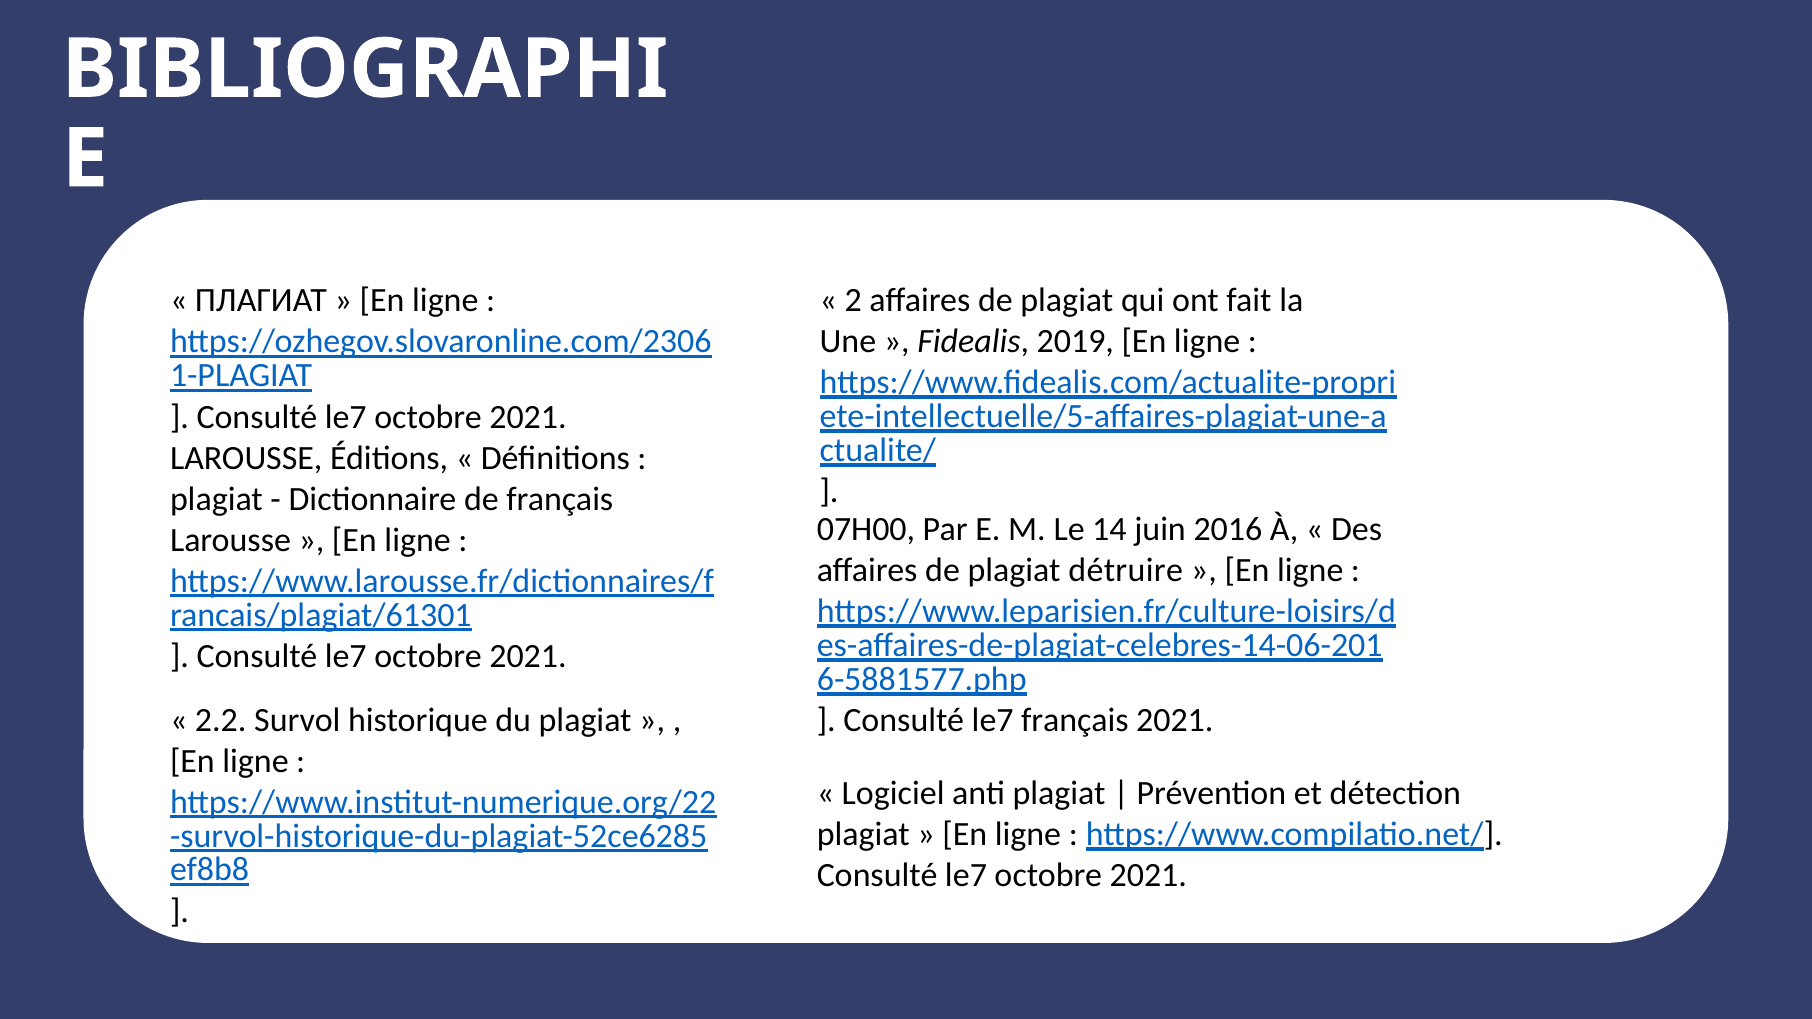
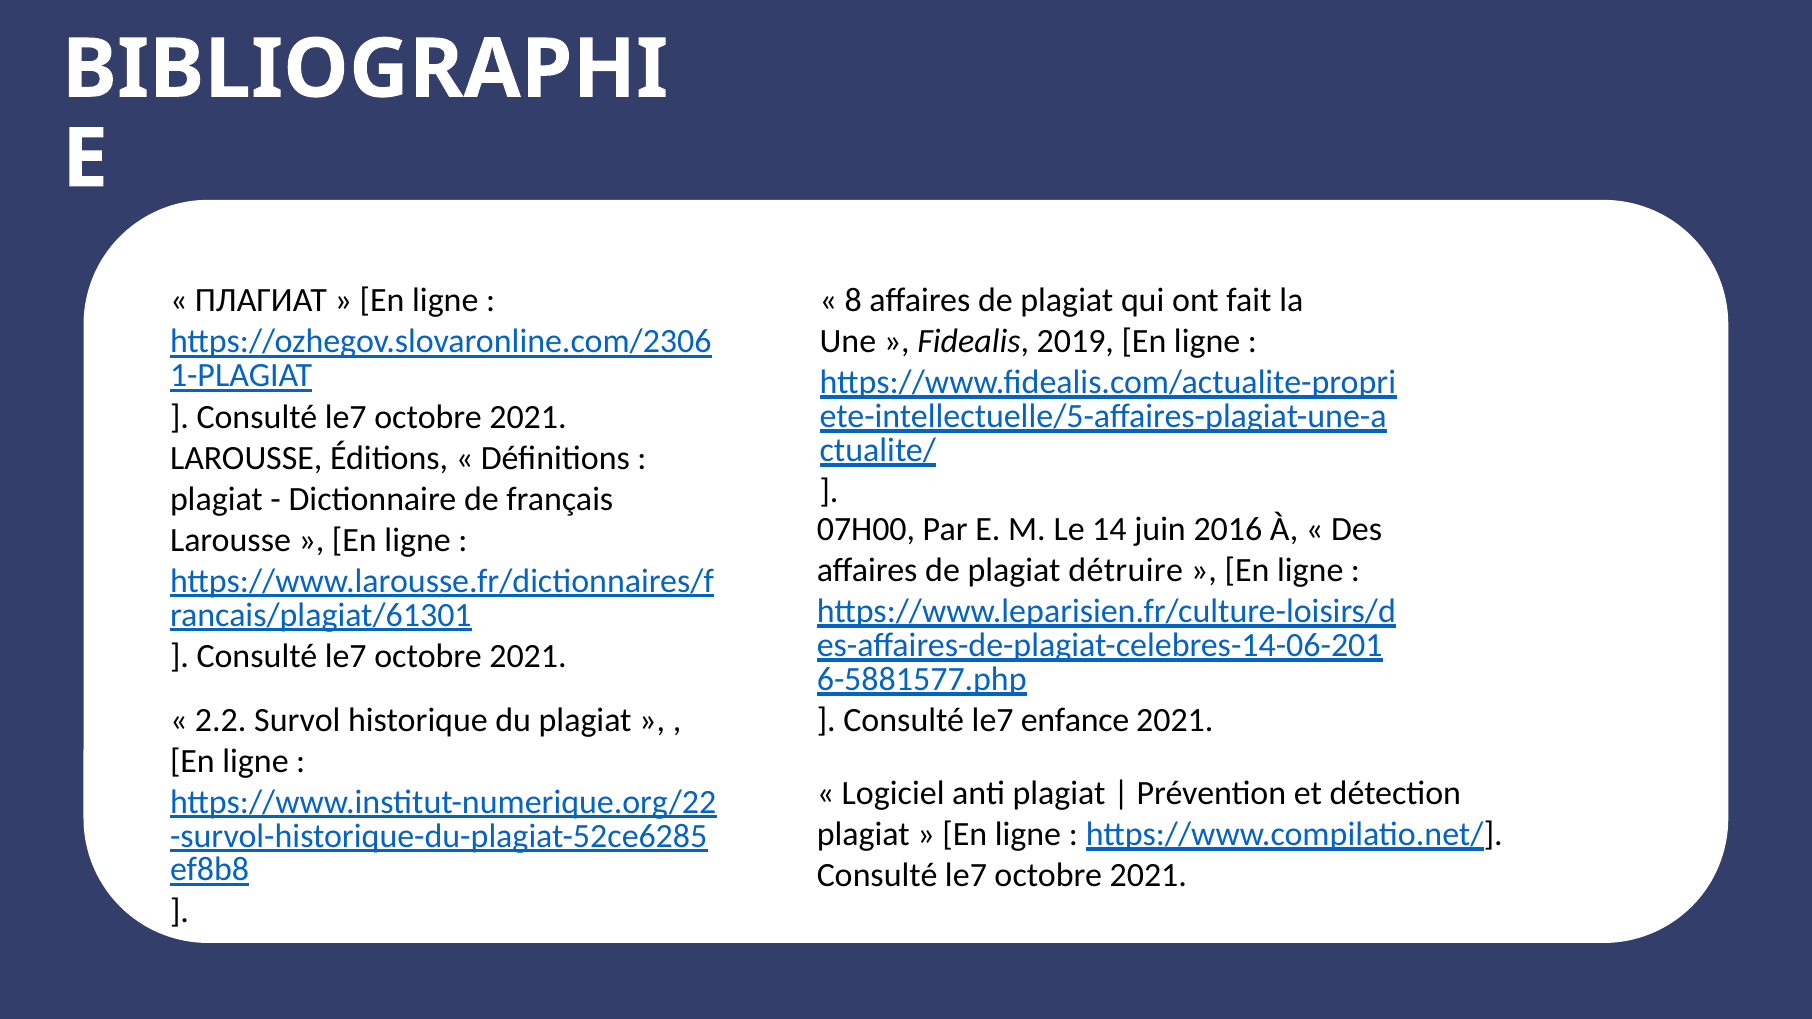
2: 2 -> 8
le7 français: français -> enfance
